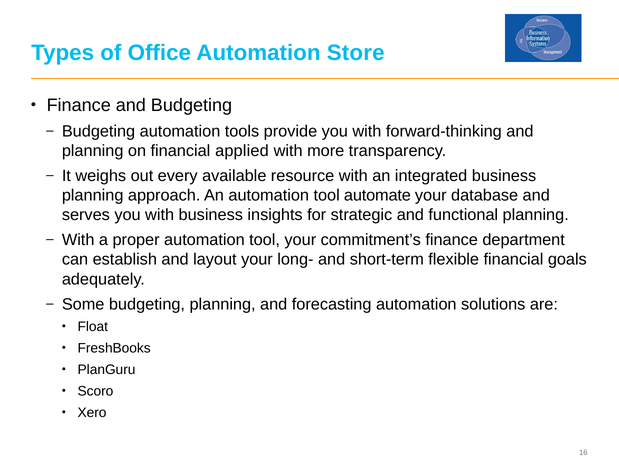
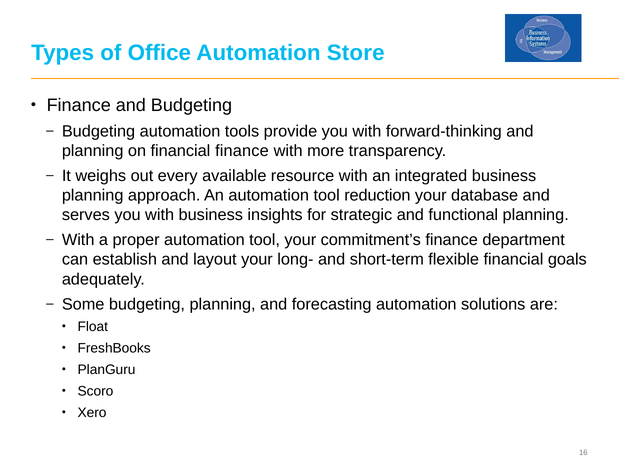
financial applied: applied -> finance
automate: automate -> reduction
